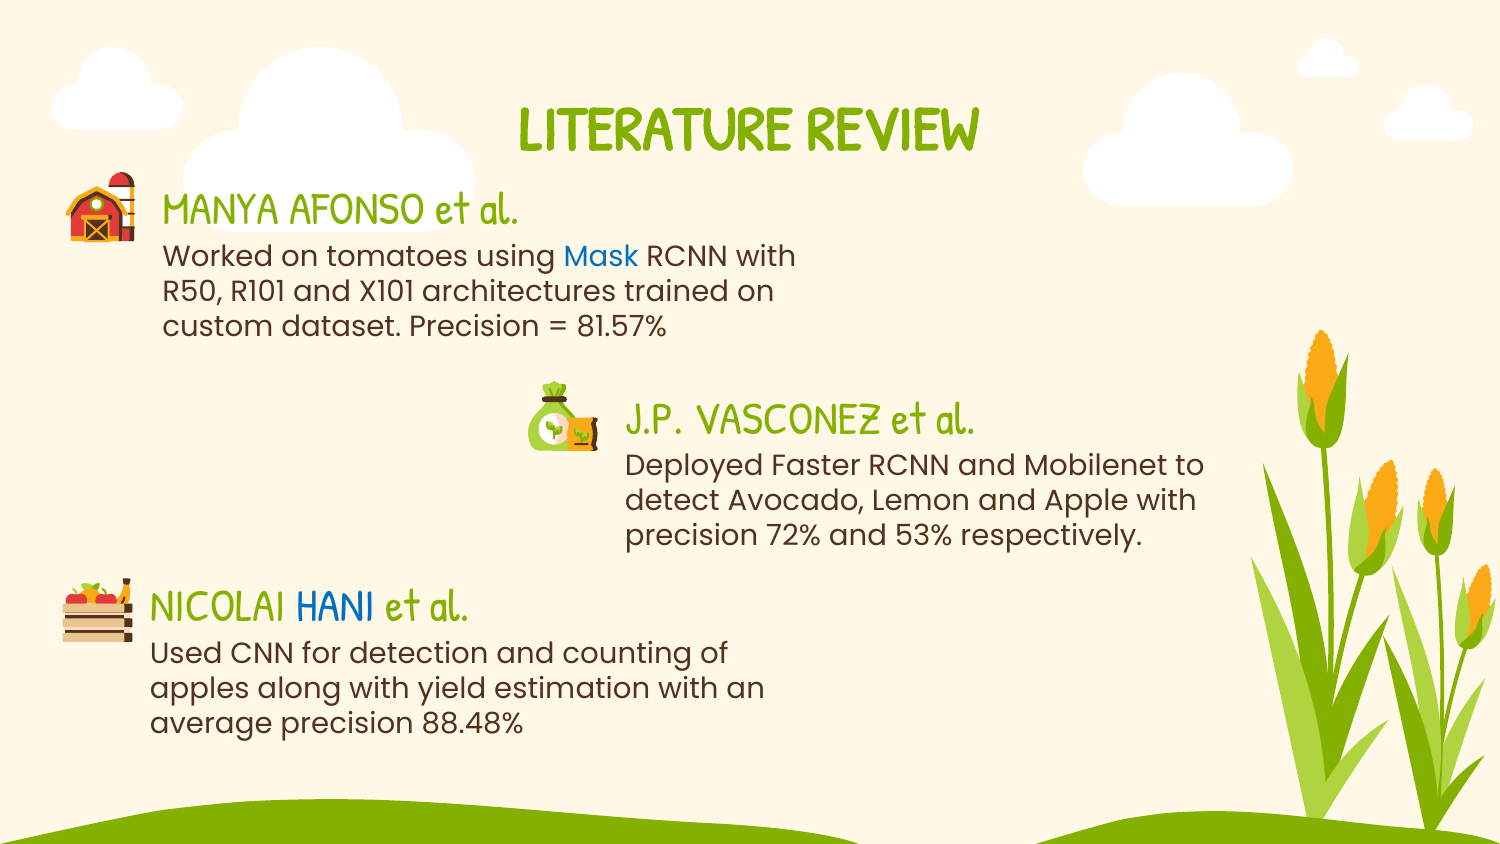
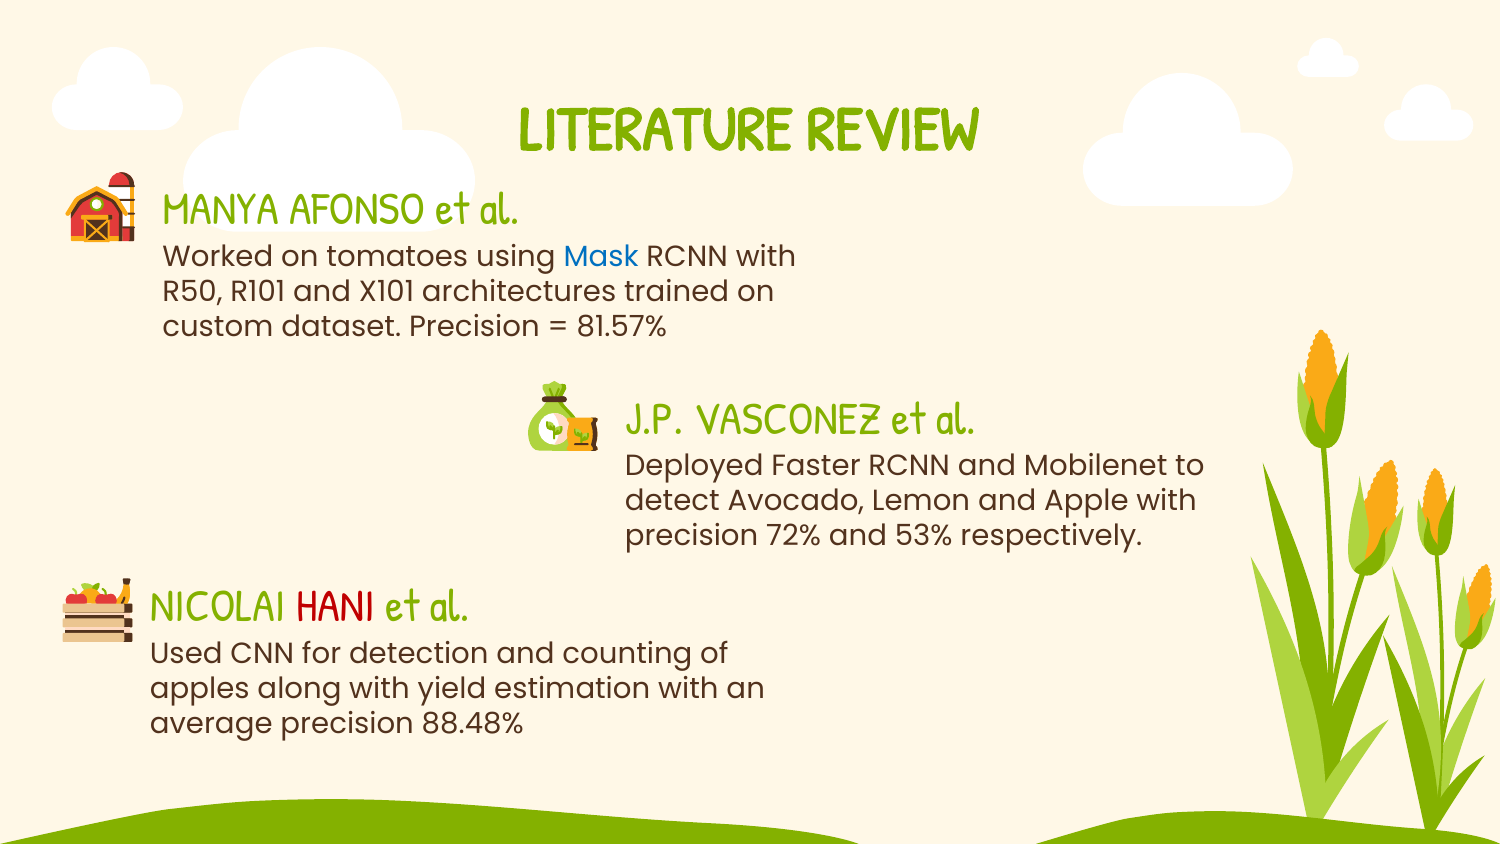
HANI colour: blue -> red
